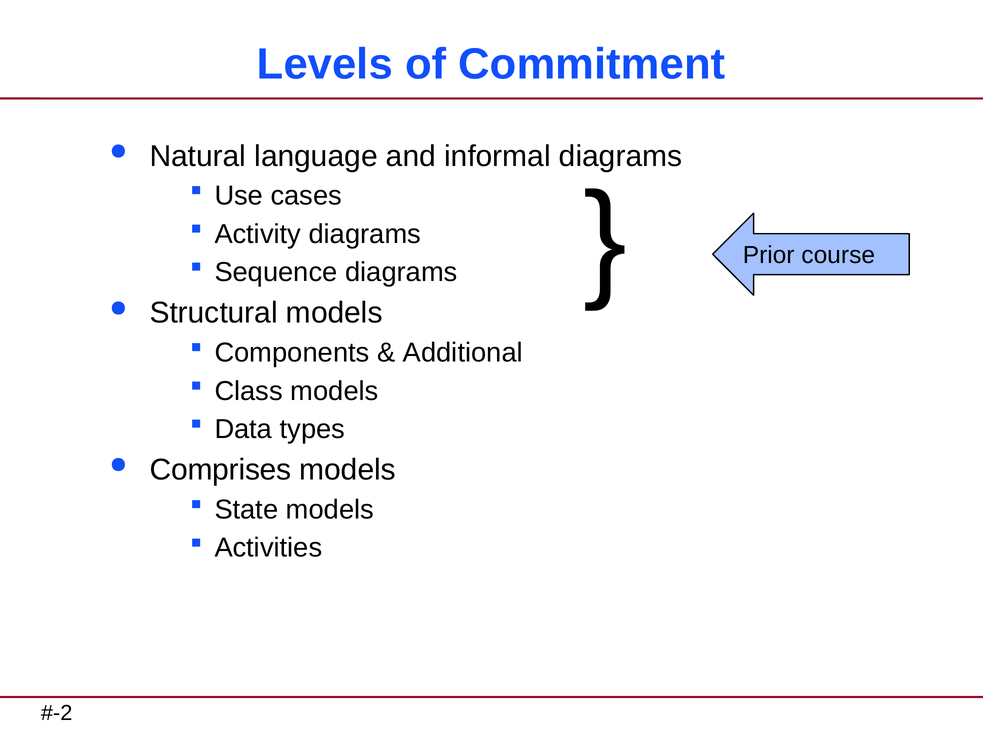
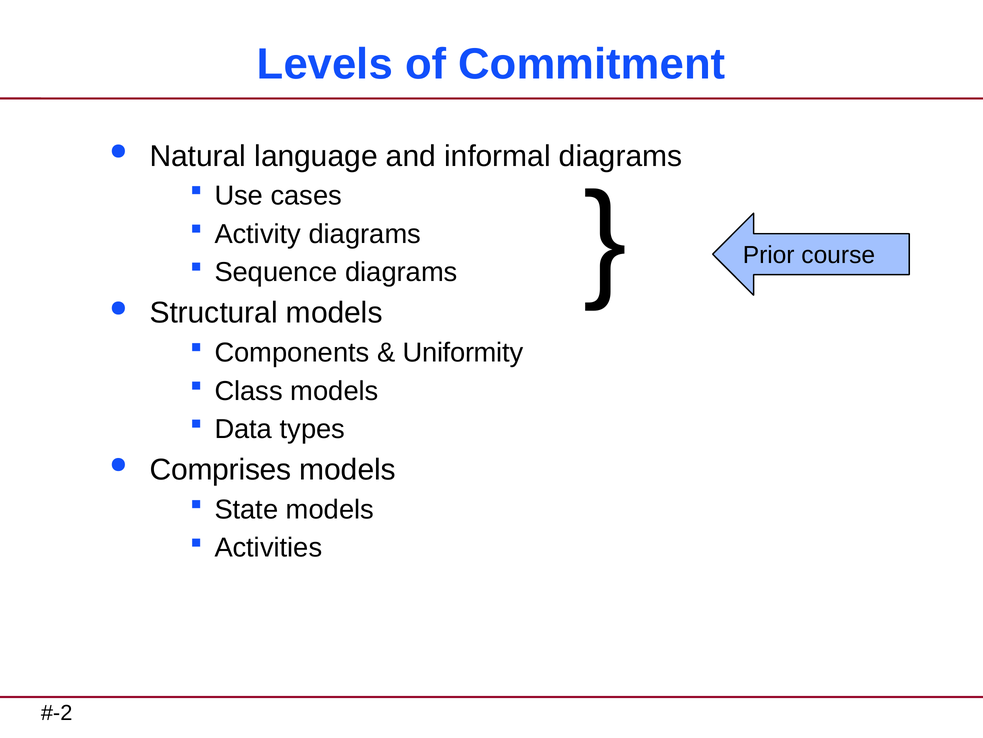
Additional: Additional -> Uniformity
